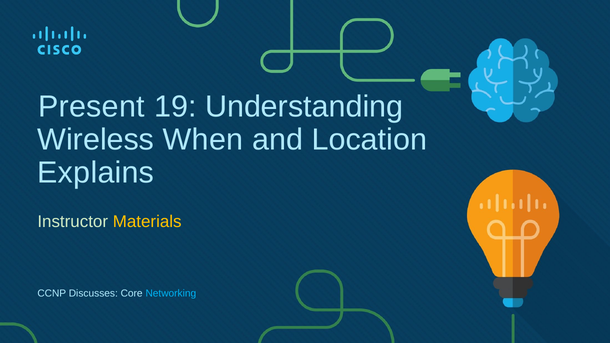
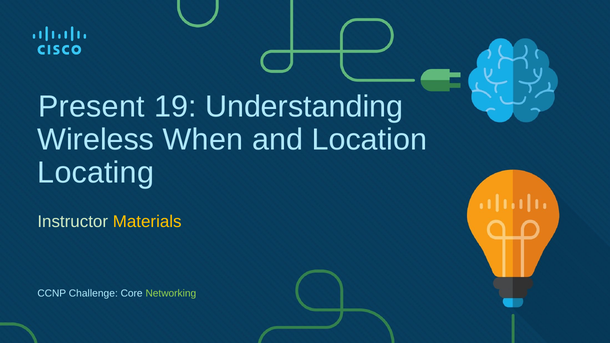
Explains: Explains -> Locating
Discusses: Discusses -> Challenge
Networking colour: light blue -> light green
